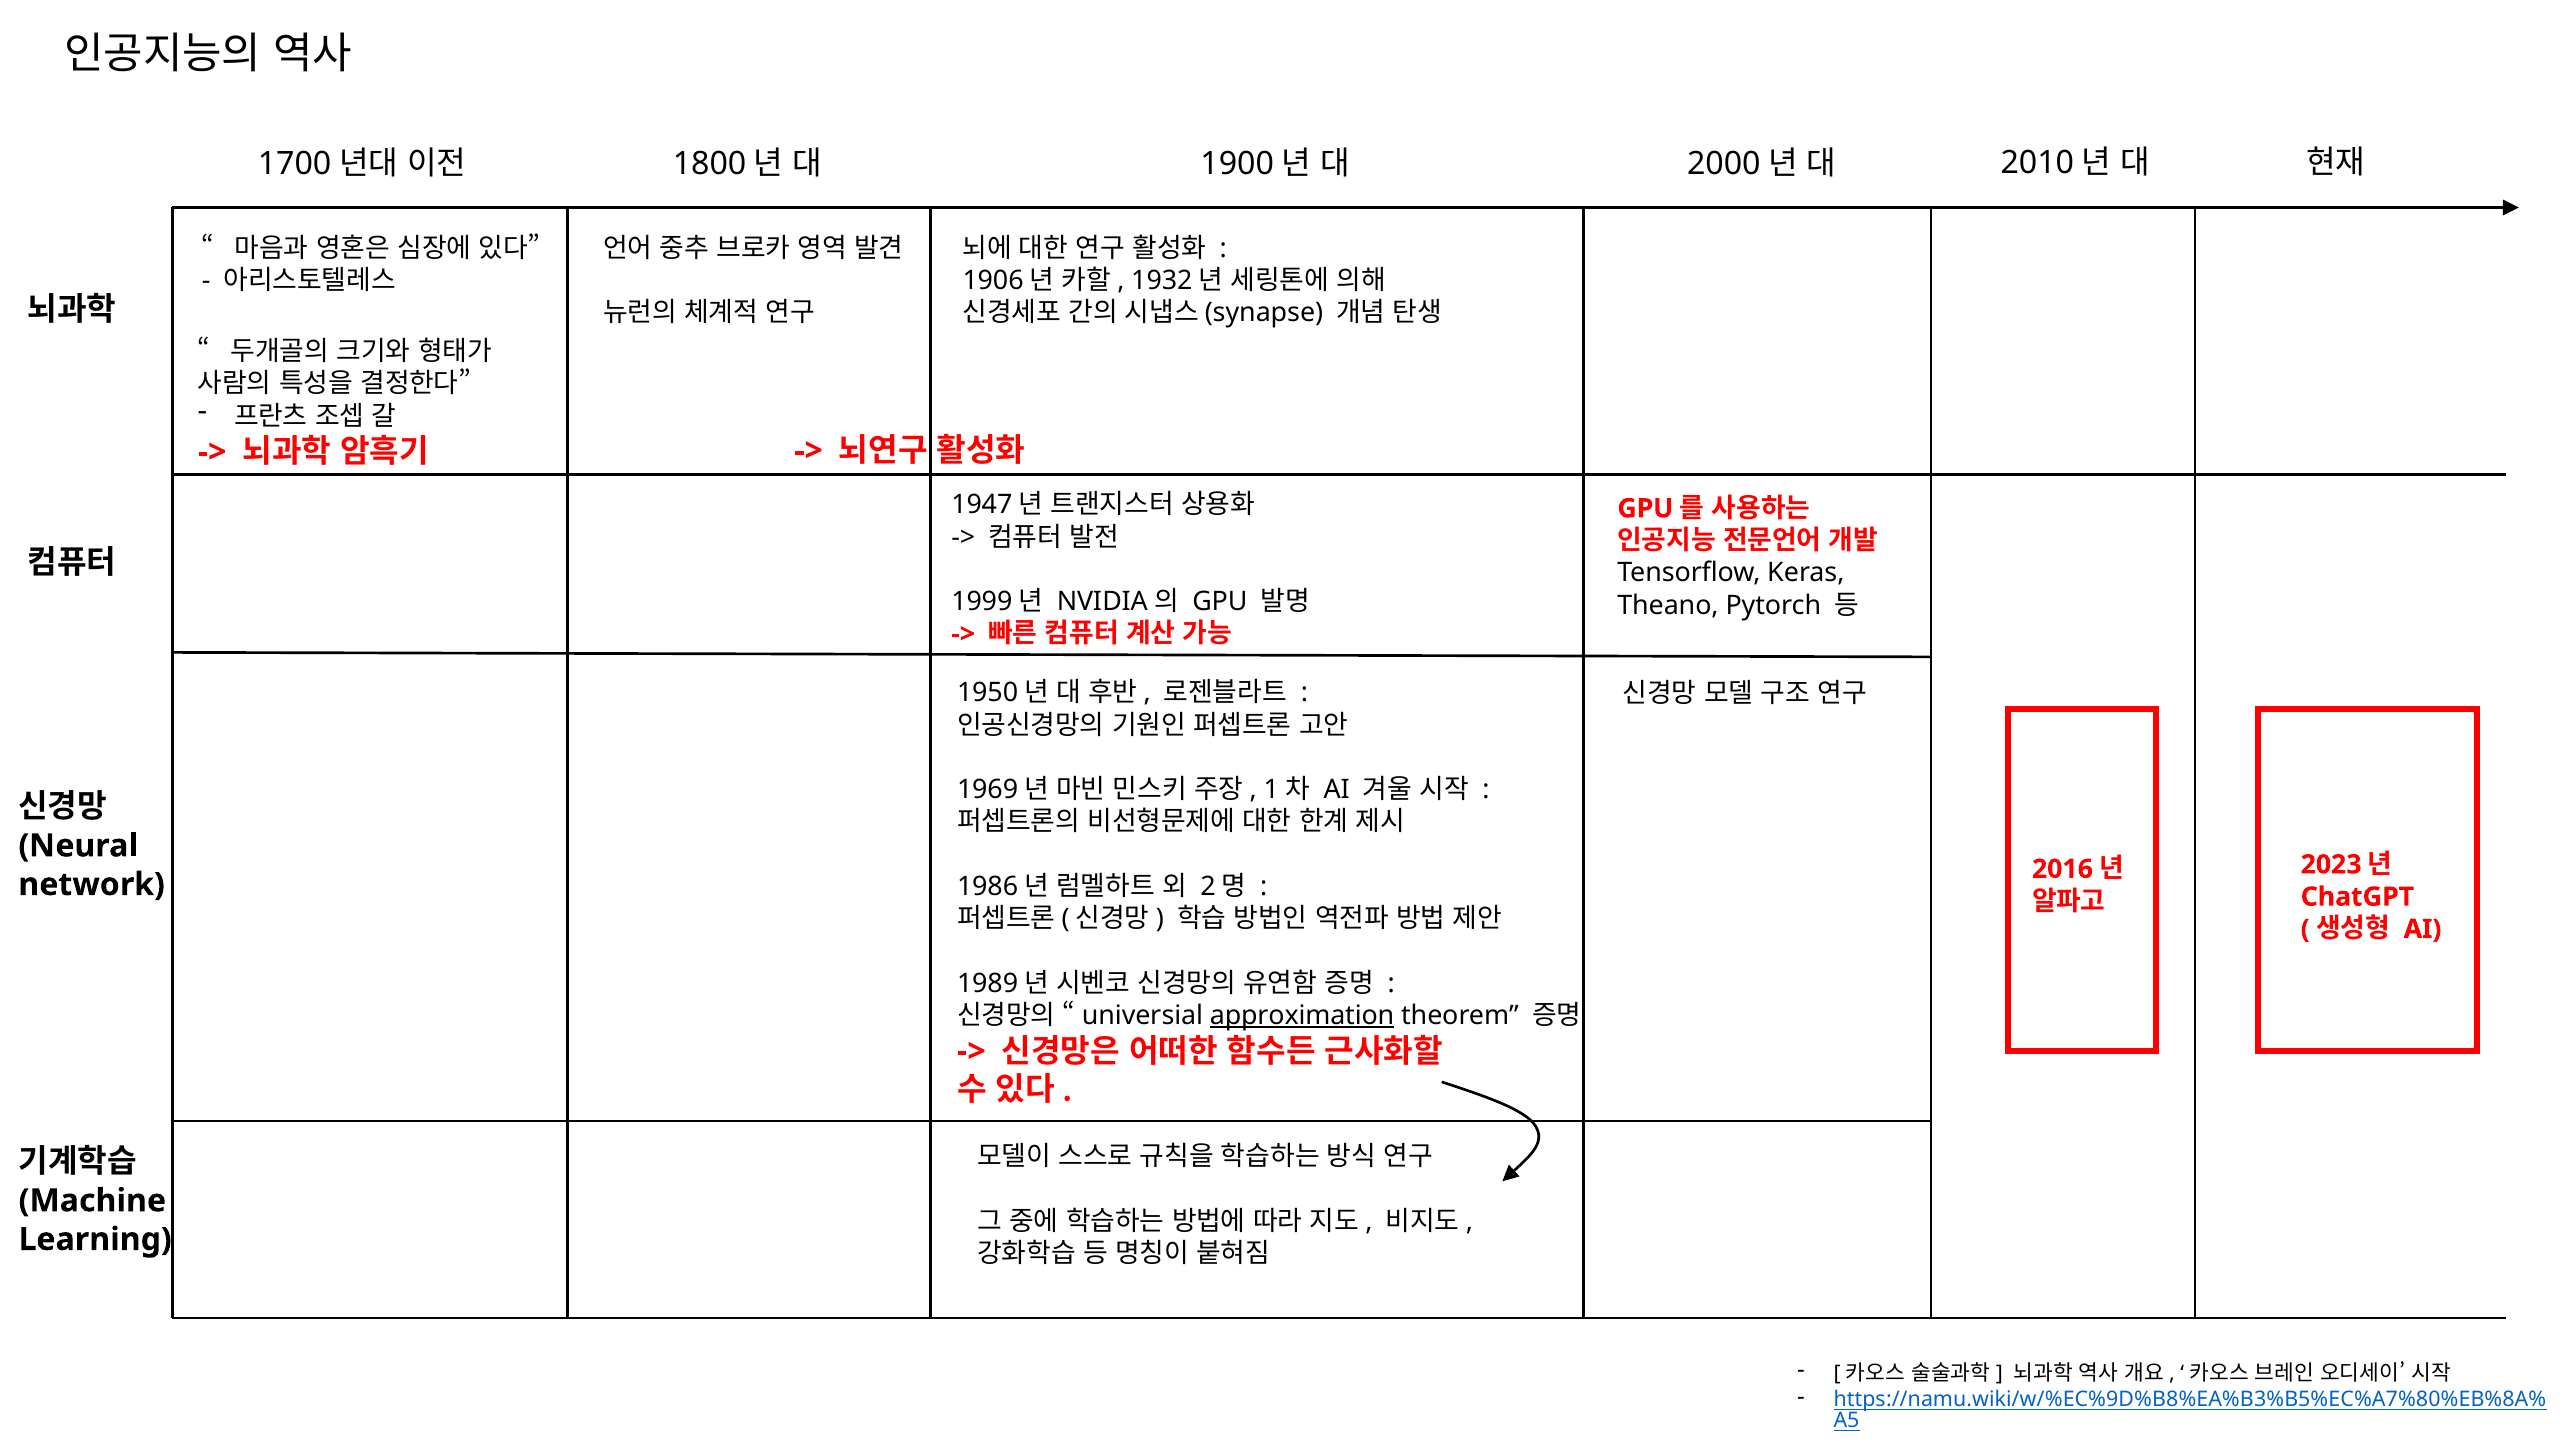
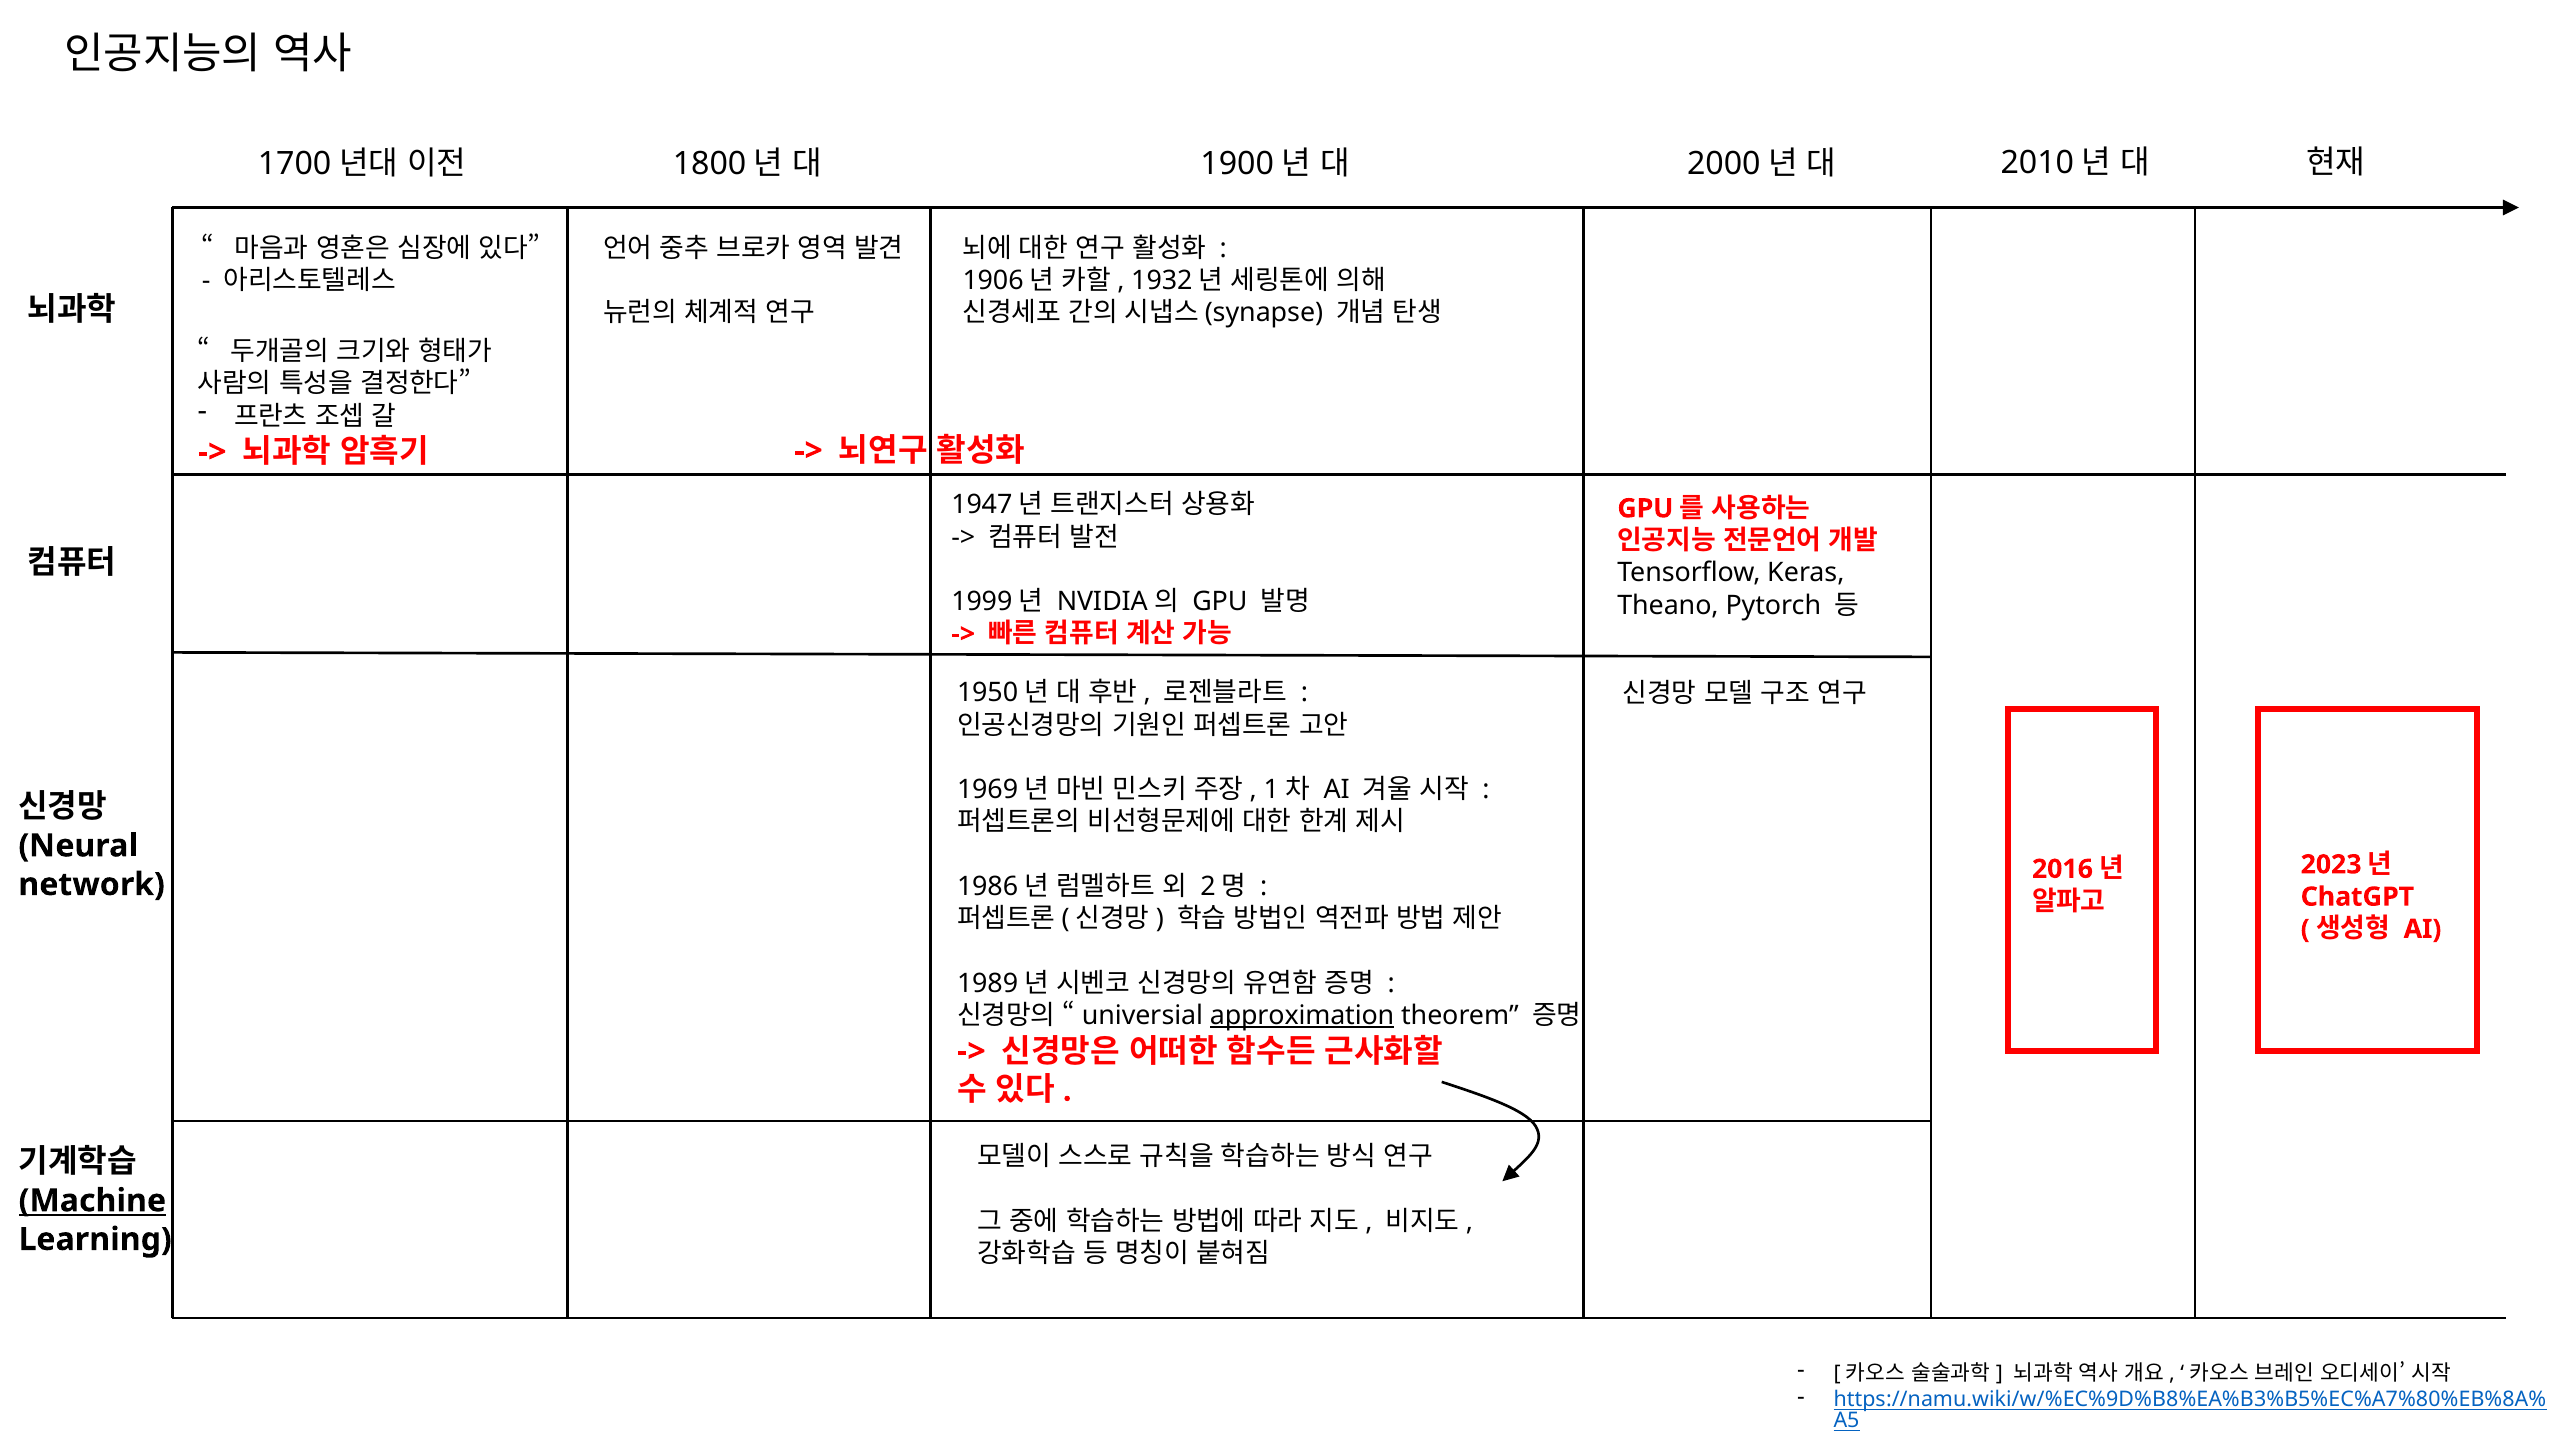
Machine underline: none -> present
